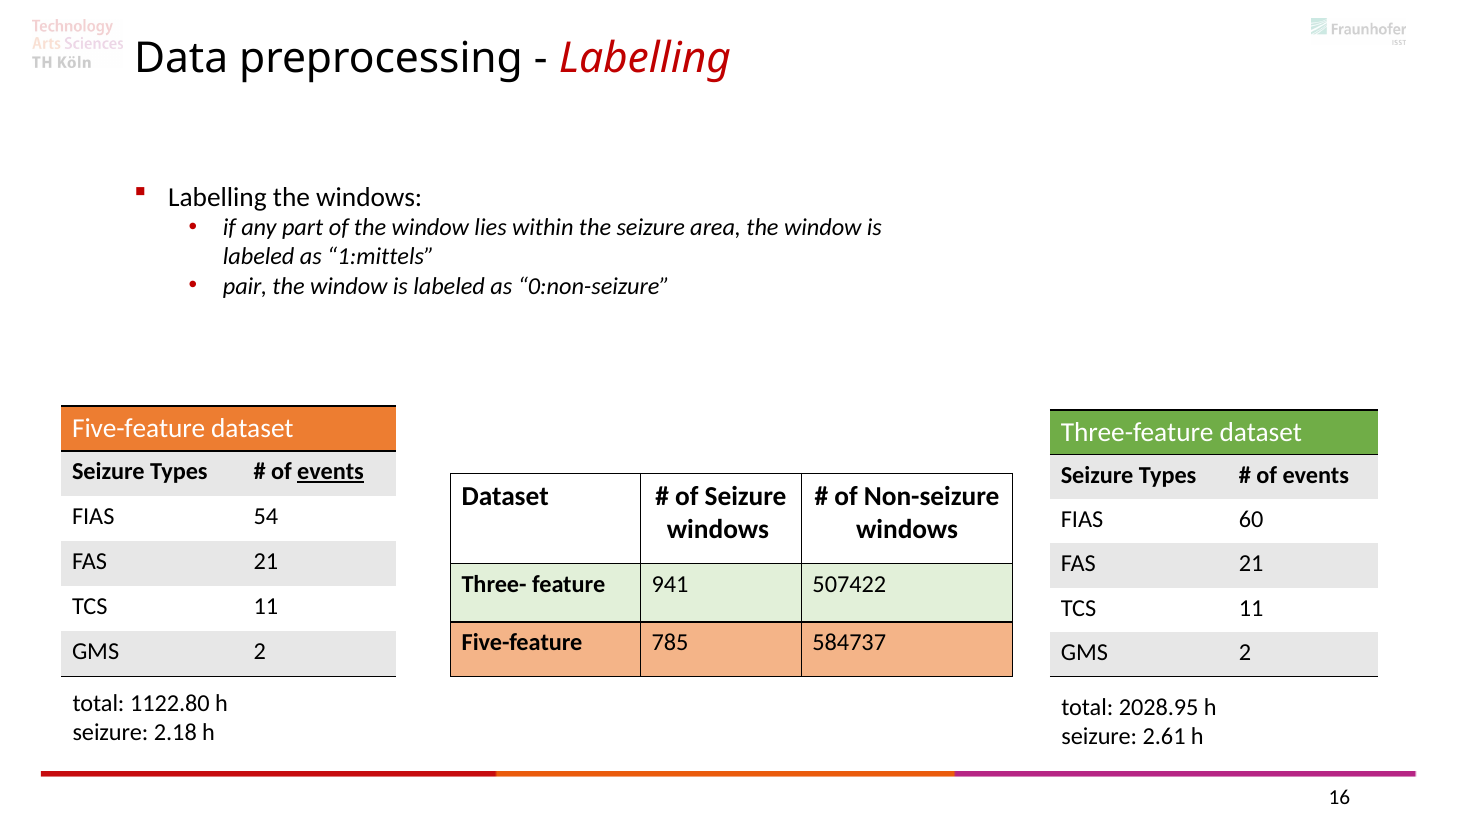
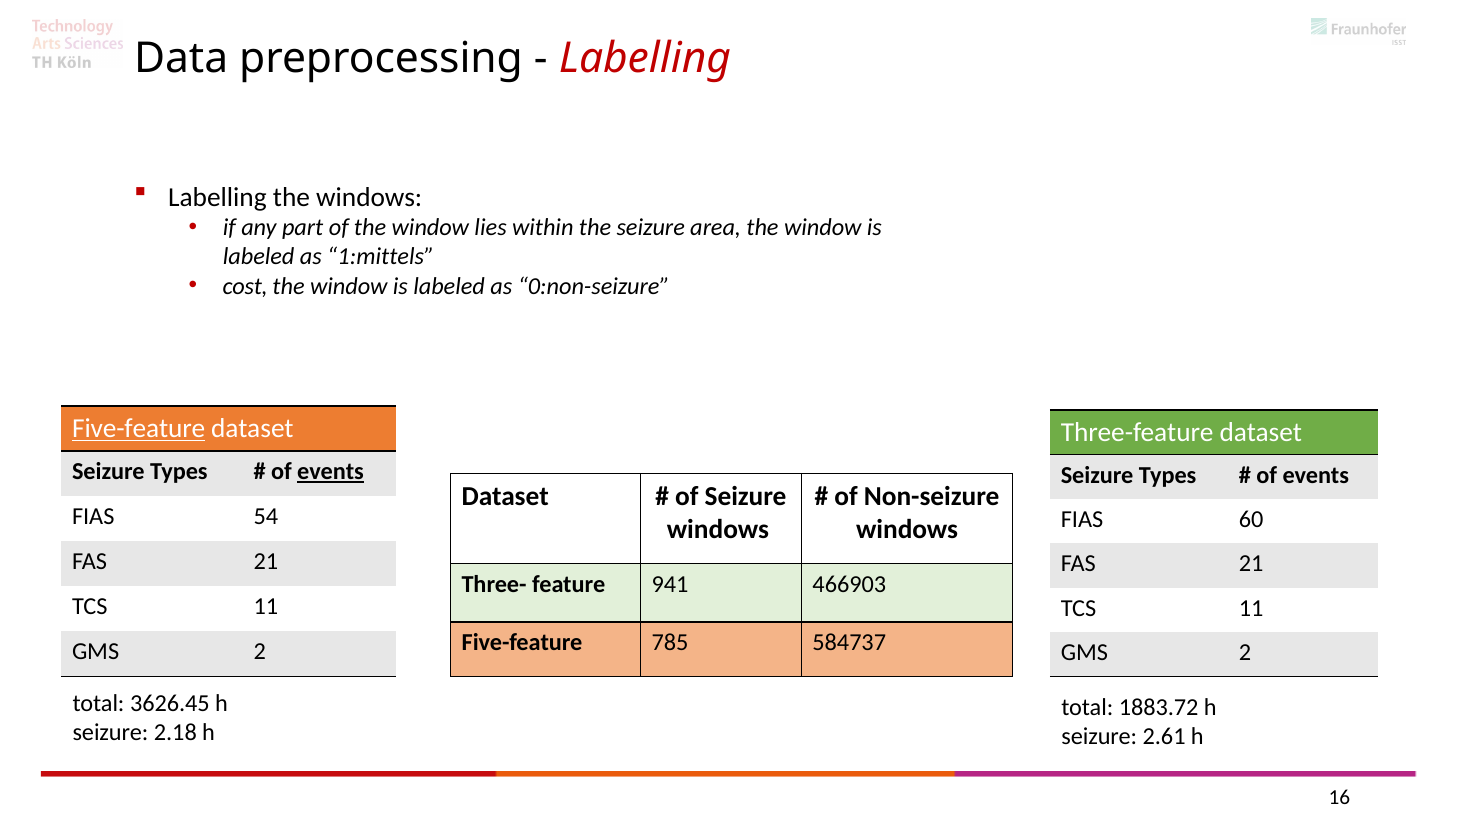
pair: pair -> cost
Five-feature at (139, 428) underline: none -> present
507422: 507422 -> 466903
1122.80: 1122.80 -> 3626.45
2028.95: 2028.95 -> 1883.72
